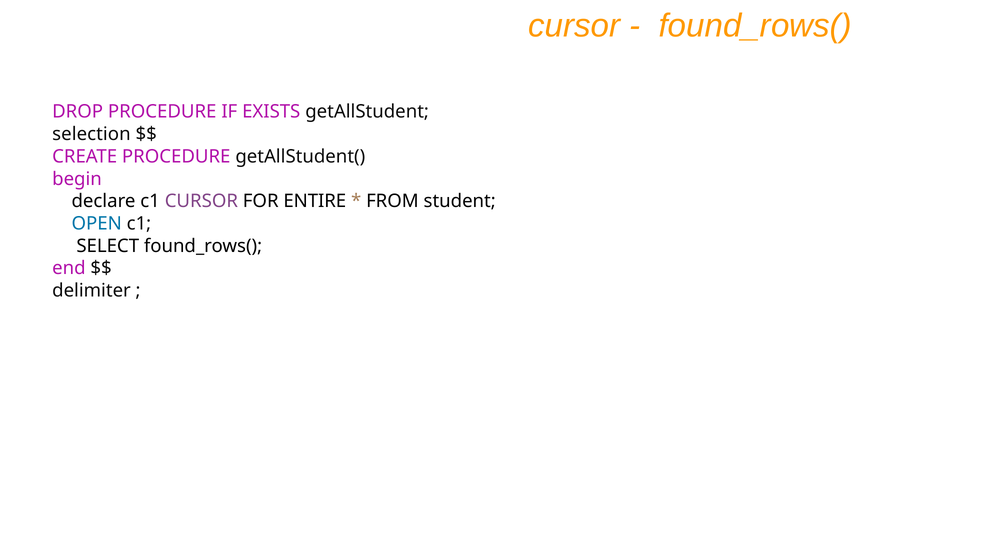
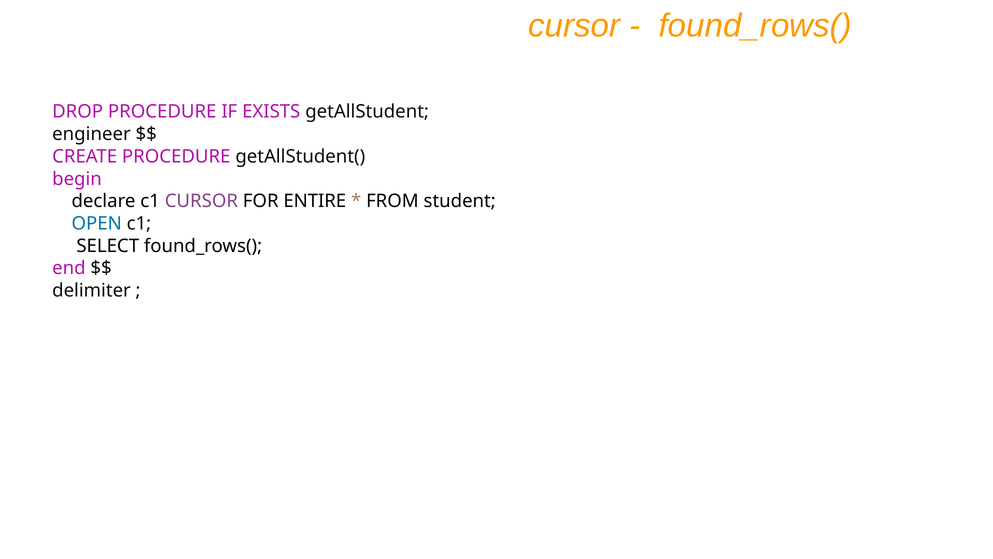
selection: selection -> engineer
